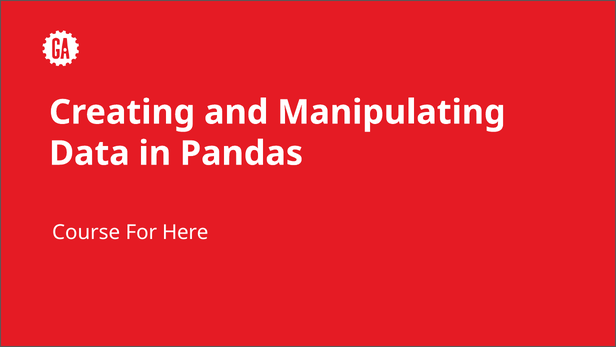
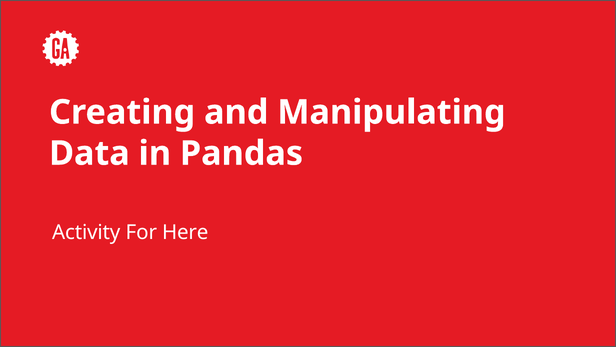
Course: Course -> Activity
